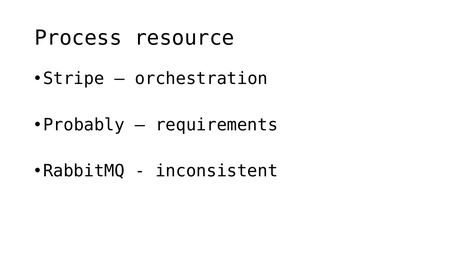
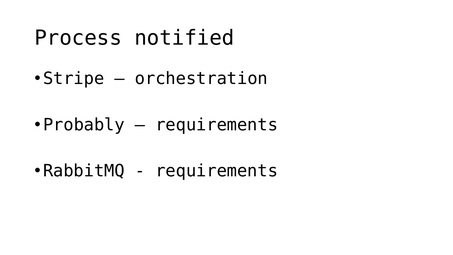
resource: resource -> notified
inconsistent at (217, 171): inconsistent -> requirements
